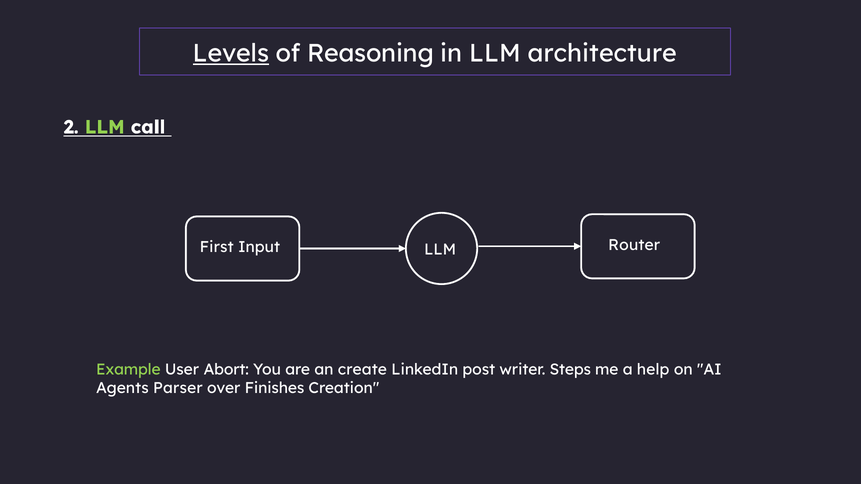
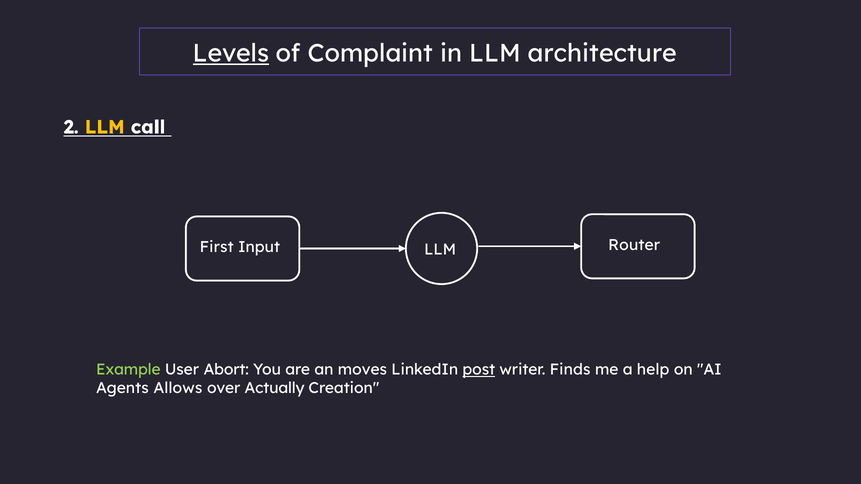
Reasoning: Reasoning -> Complaint
LLM at (105, 127) colour: light green -> yellow
create: create -> moves
post underline: none -> present
Steps: Steps -> Finds
Parser: Parser -> Allows
Finishes: Finishes -> Actually
